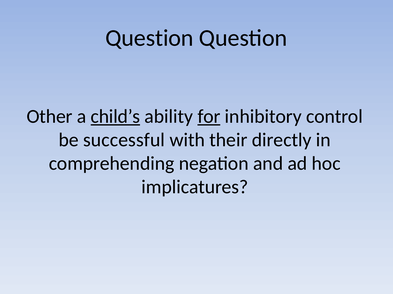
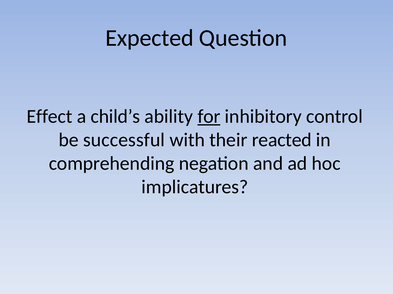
Question at (149, 38): Question -> Expected
Other: Other -> Effect
child’s underline: present -> none
directly: directly -> reacted
